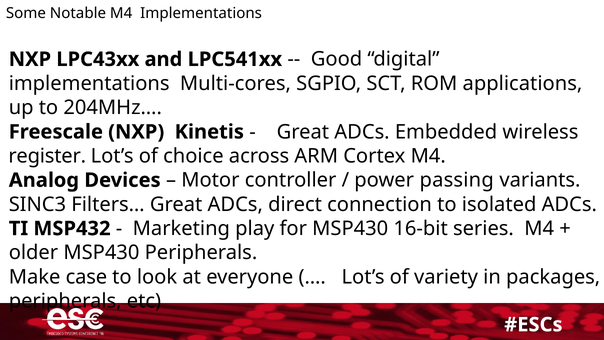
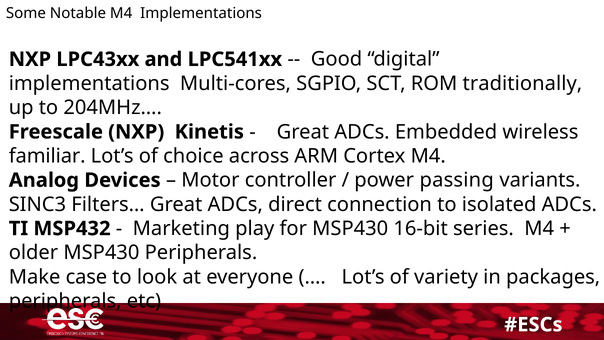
applications: applications -> traditionally
register: register -> familiar
